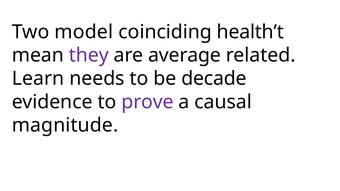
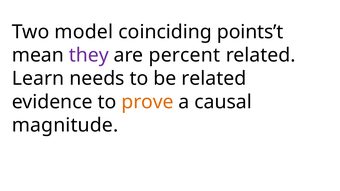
health’t: health’t -> points’t
average: average -> percent
be decade: decade -> related
prove colour: purple -> orange
